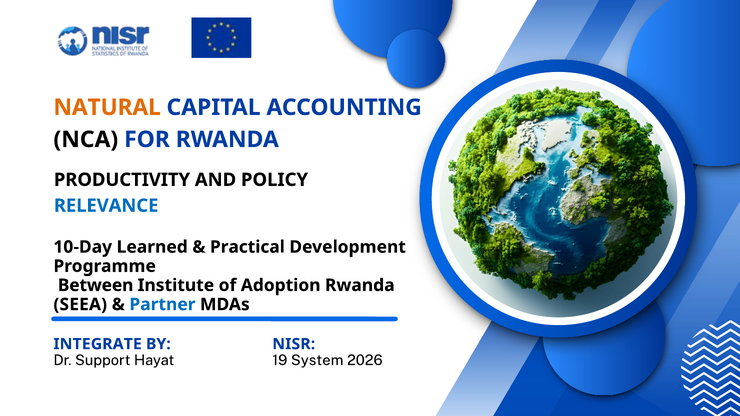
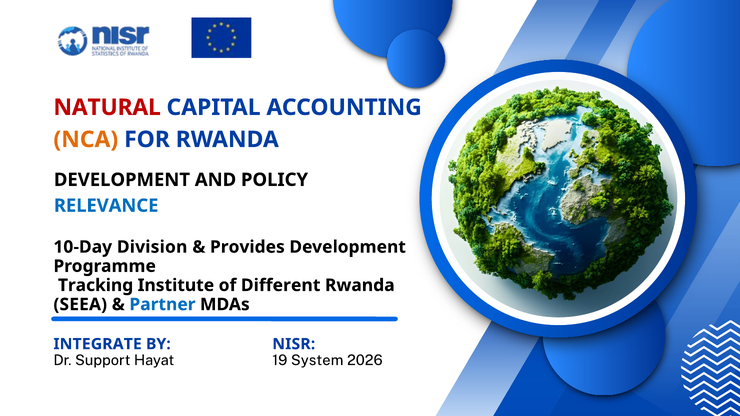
NATURAL colour: orange -> red
NCA colour: black -> orange
PRODUCTIVITY at (122, 180): PRODUCTIVITY -> DEVELOPMENT
Learned: Learned -> Division
Practical: Practical -> Provides
Between: Between -> Tracking
Adoption: Adoption -> Different
